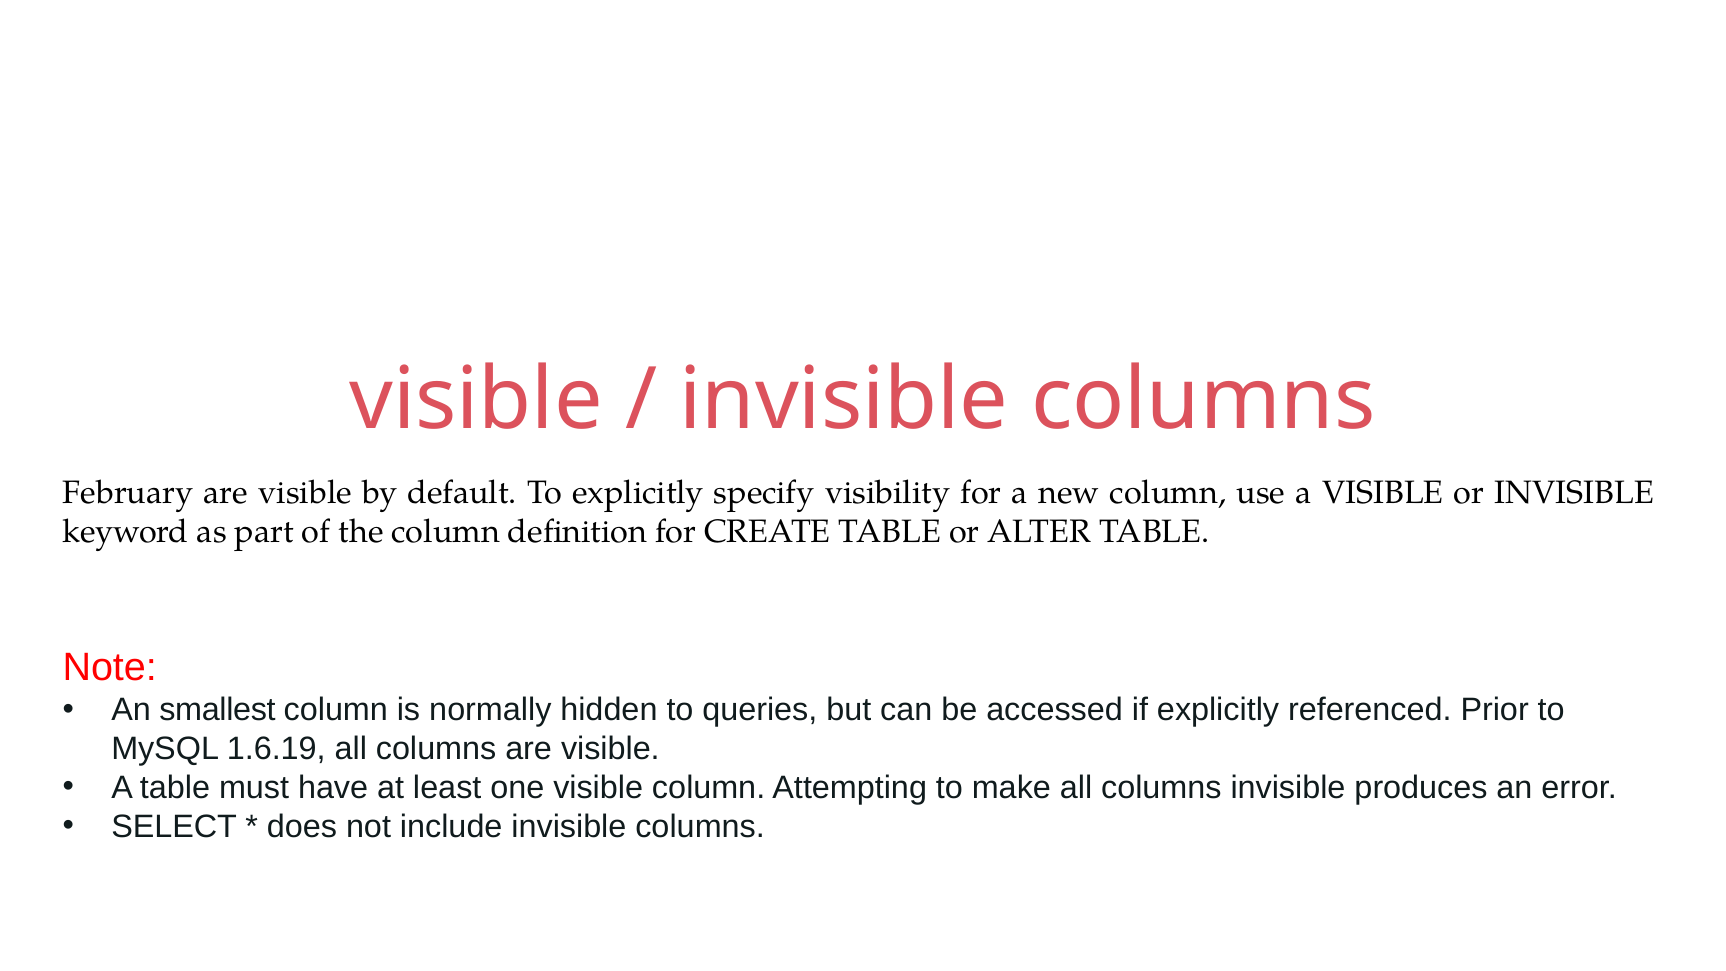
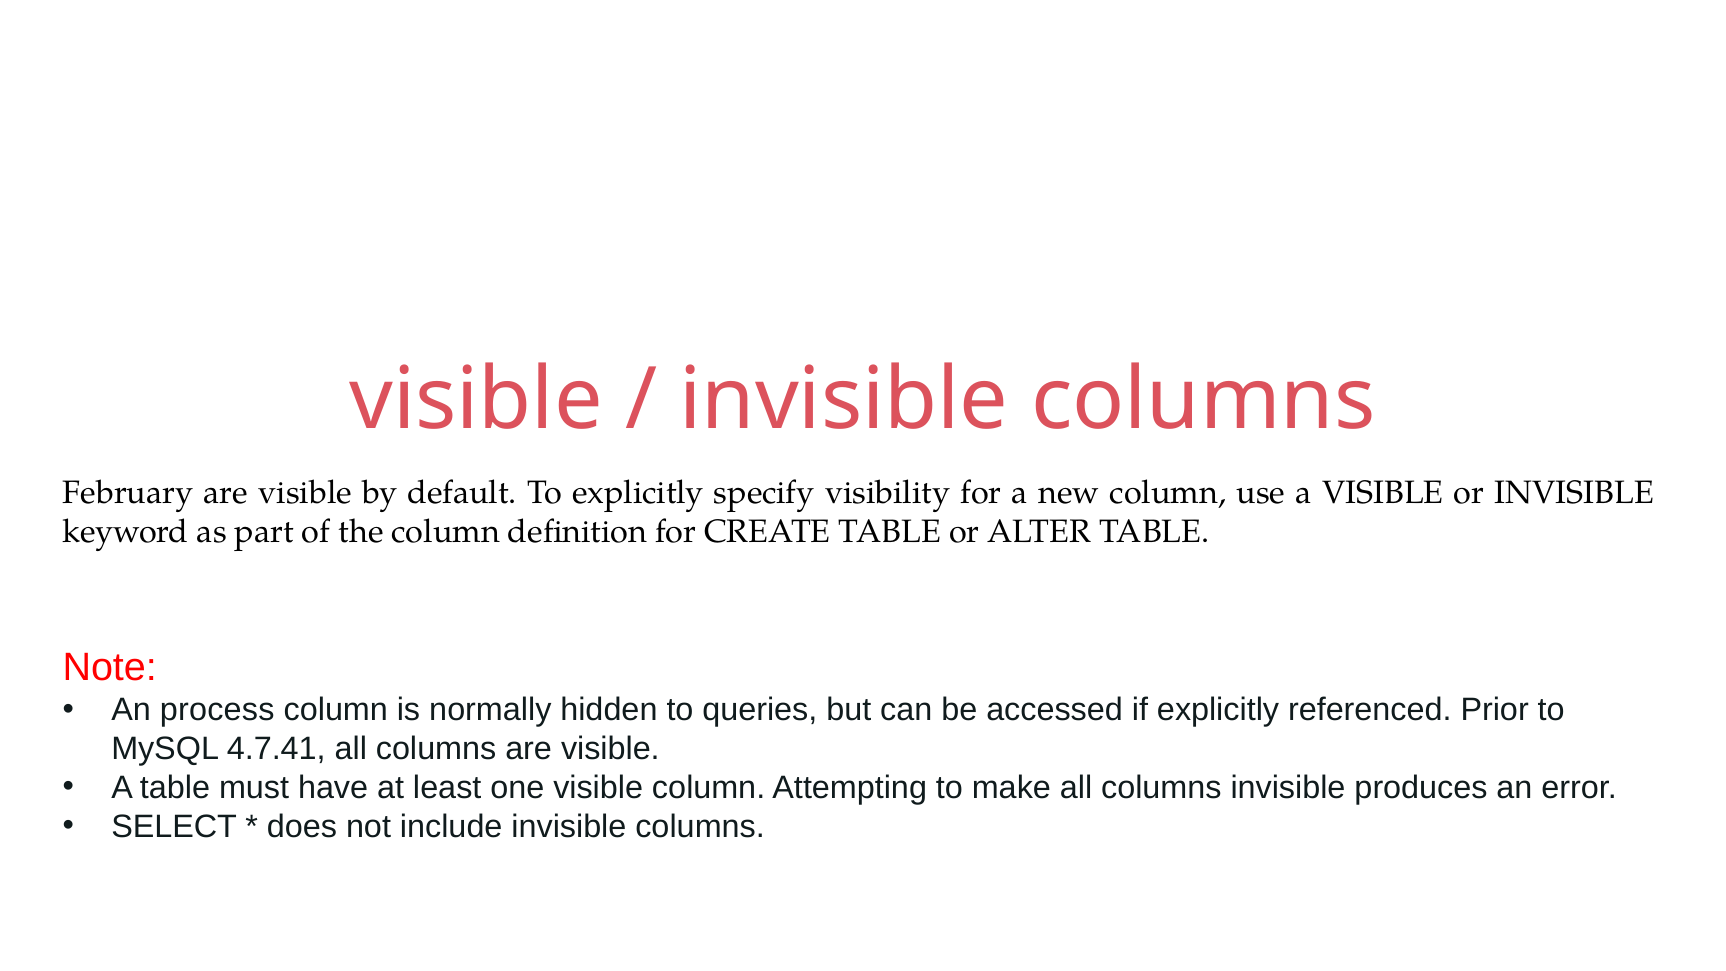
smallest: smallest -> process
1.6.19: 1.6.19 -> 4.7.41
